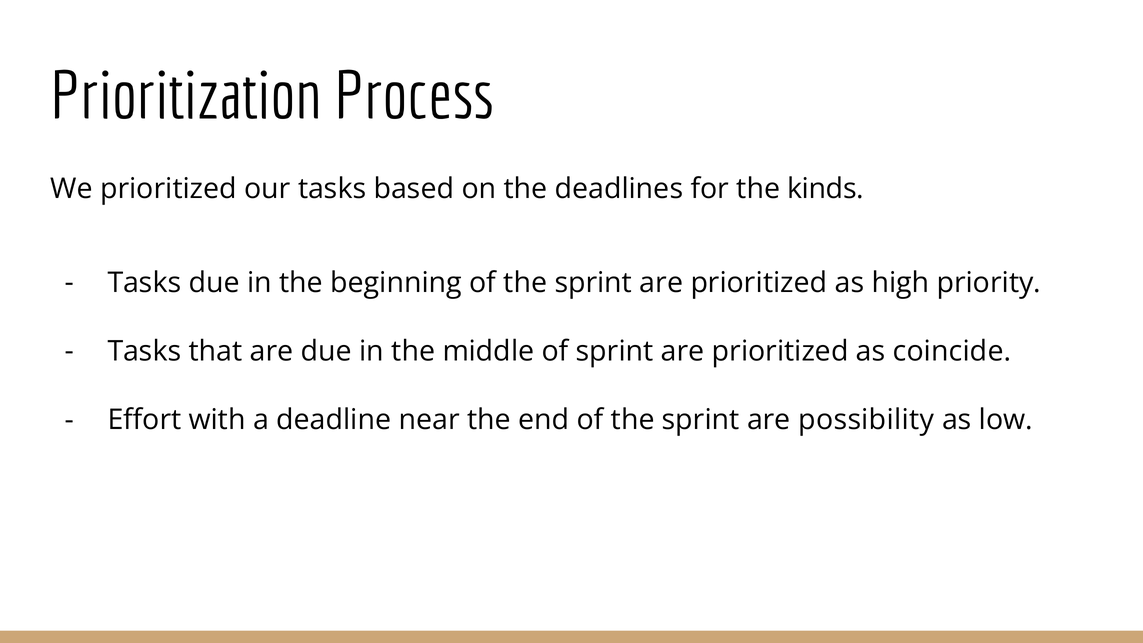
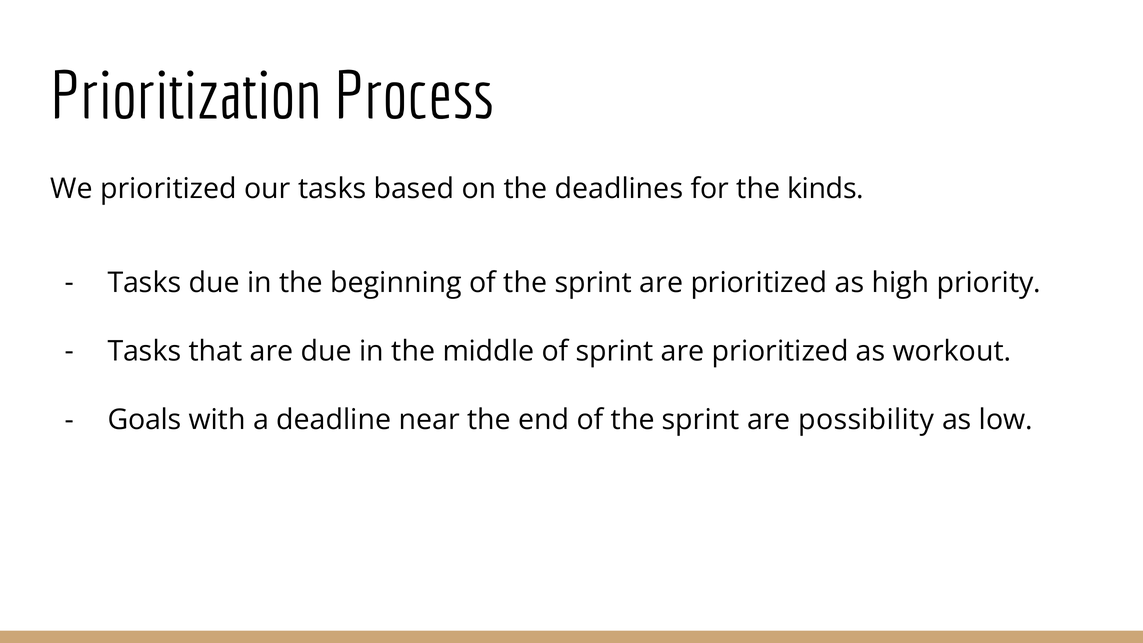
coincide: coincide -> workout
Effort: Effort -> Goals
